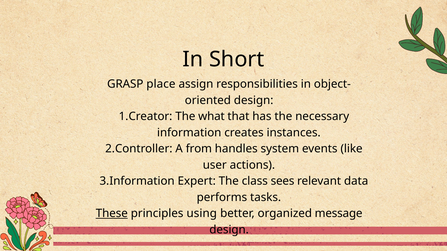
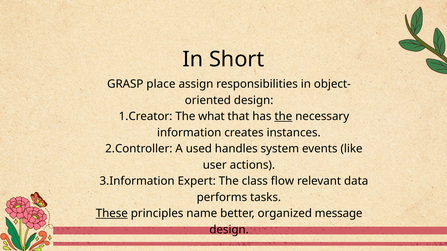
the at (283, 117) underline: none -> present
from: from -> used
sees: sees -> flow
using: using -> name
